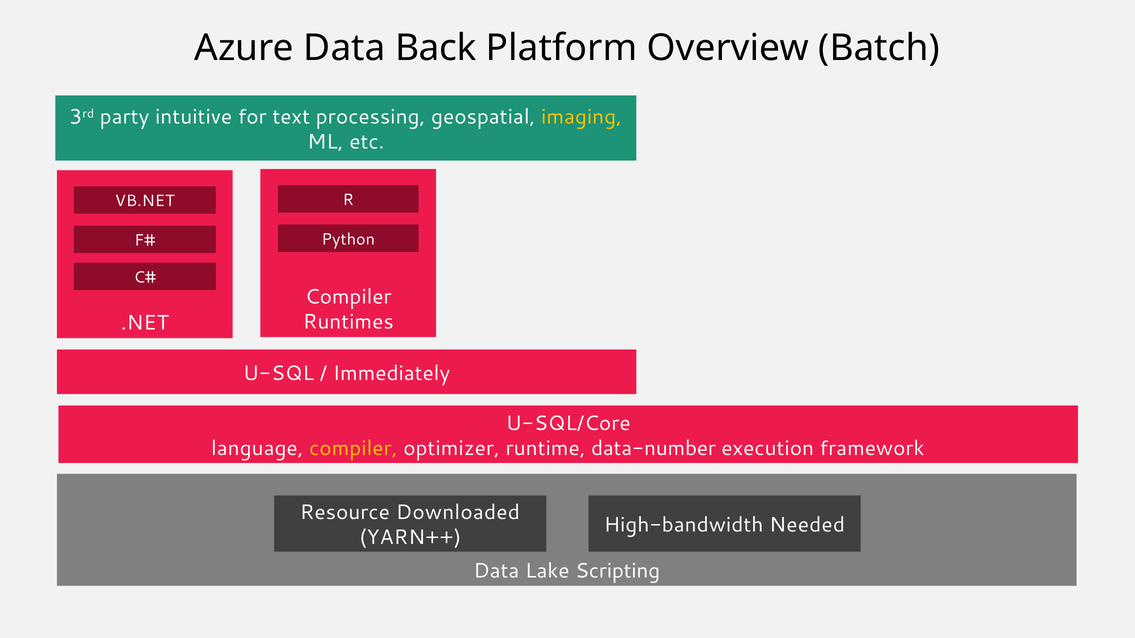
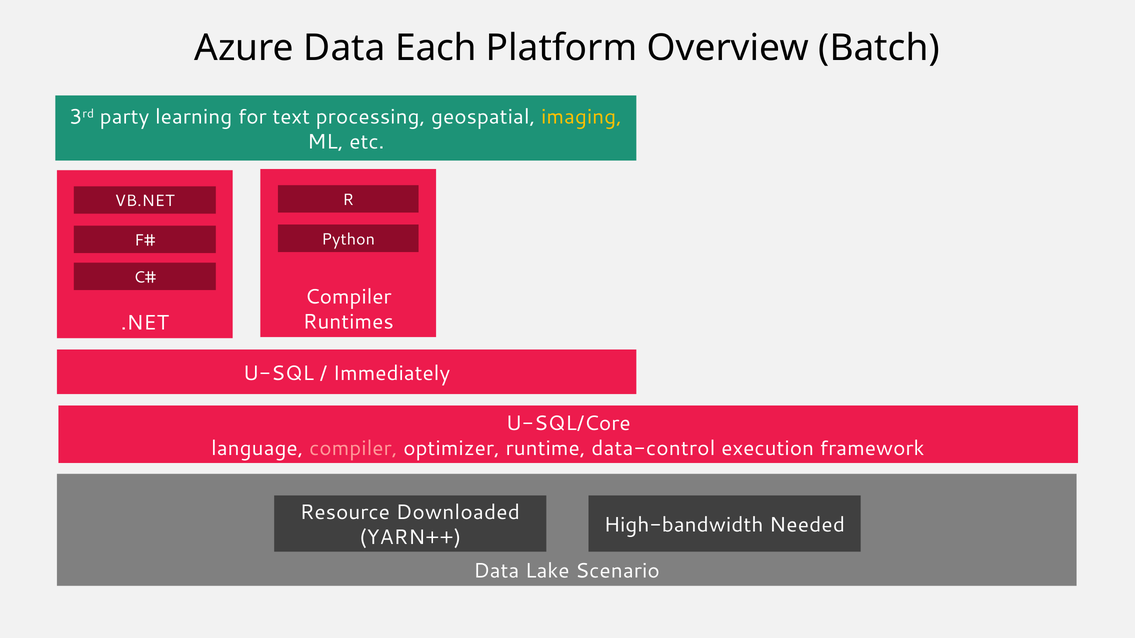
Back: Back -> Each
intuitive: intuitive -> learning
compiler at (353, 448) colour: yellow -> pink
data-number: data-number -> data-control
Scripting: Scripting -> Scenario
